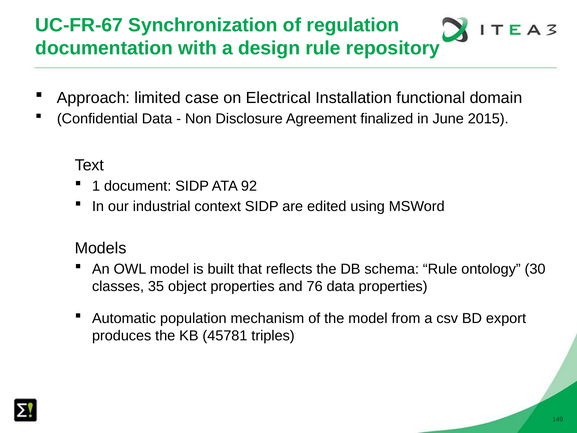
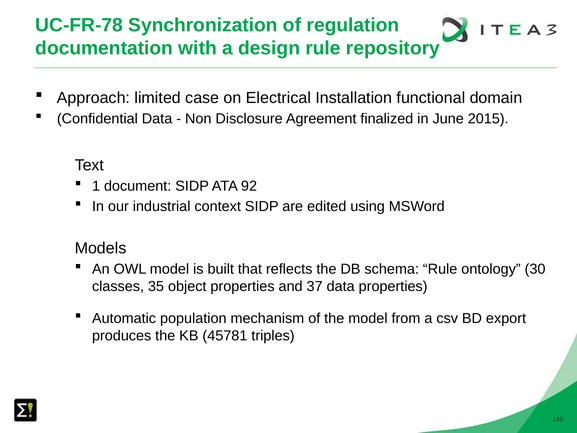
UC-FR-67: UC-FR-67 -> UC-FR-78
76: 76 -> 37
